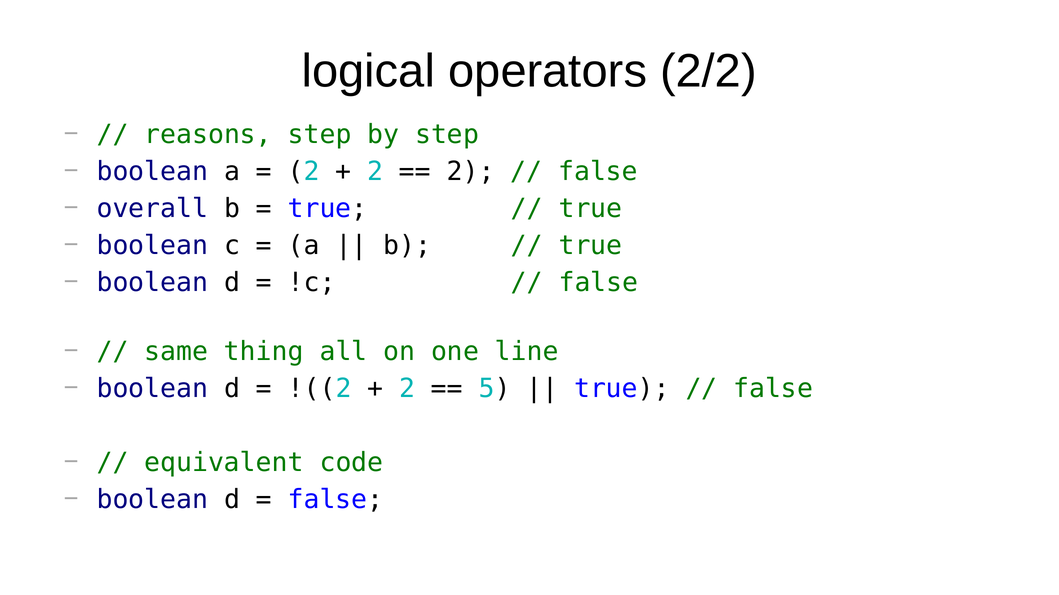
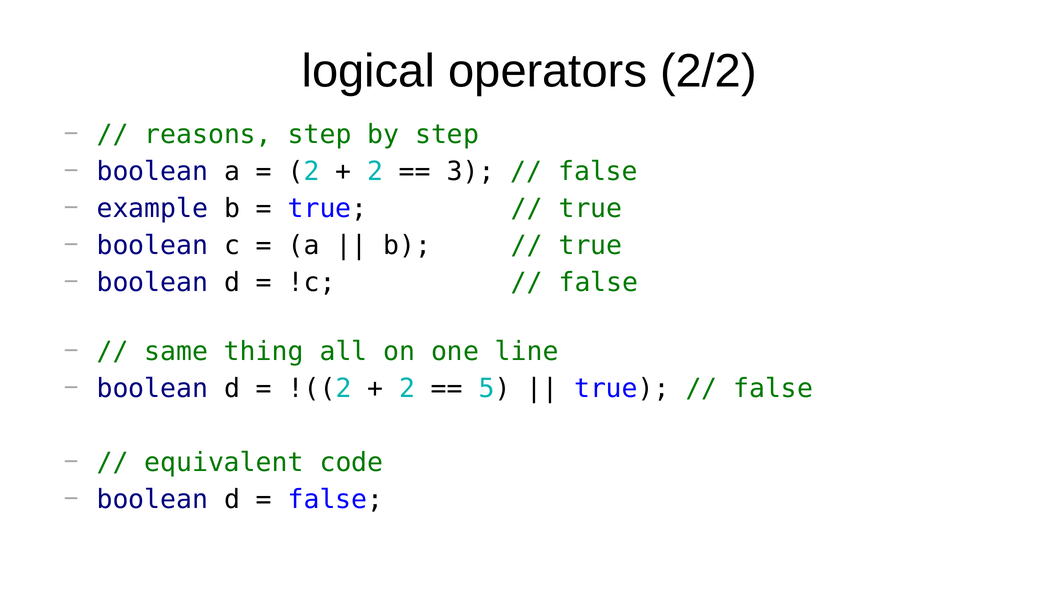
2 at (471, 172): 2 -> 3
overall: overall -> example
